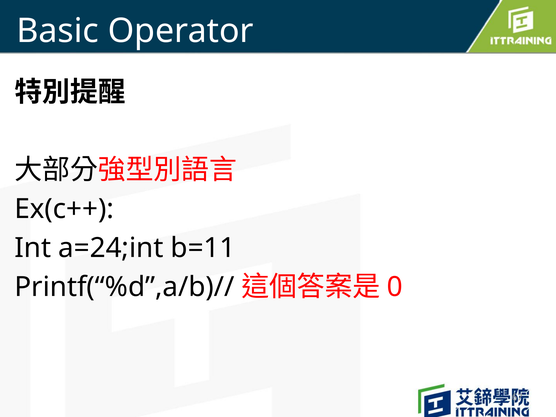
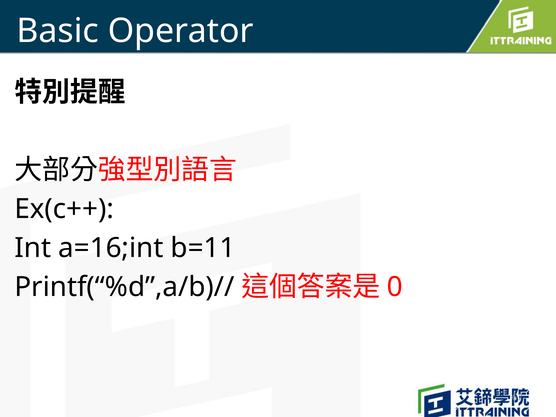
a=24;int: a=24;int -> a=16;int
